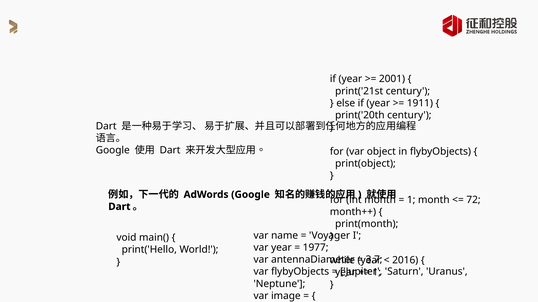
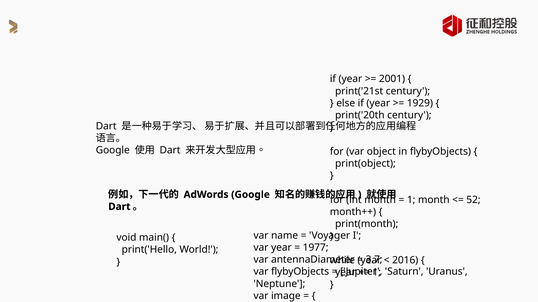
1911: 1911 -> 1929
72: 72 -> 52
